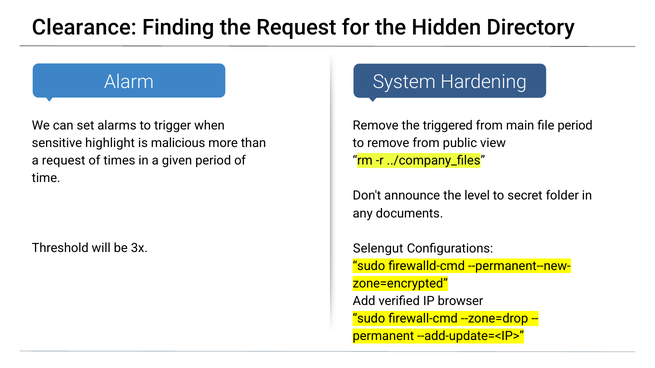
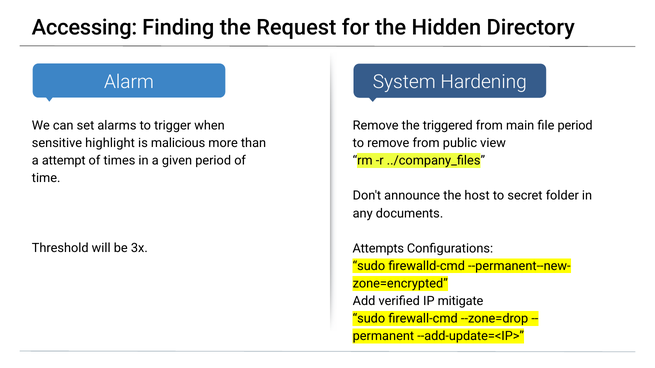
Clearance: Clearance -> Accessing
a request: request -> attempt
level: level -> host
Selengut: Selengut -> Attempts
browser: browser -> mitigate
